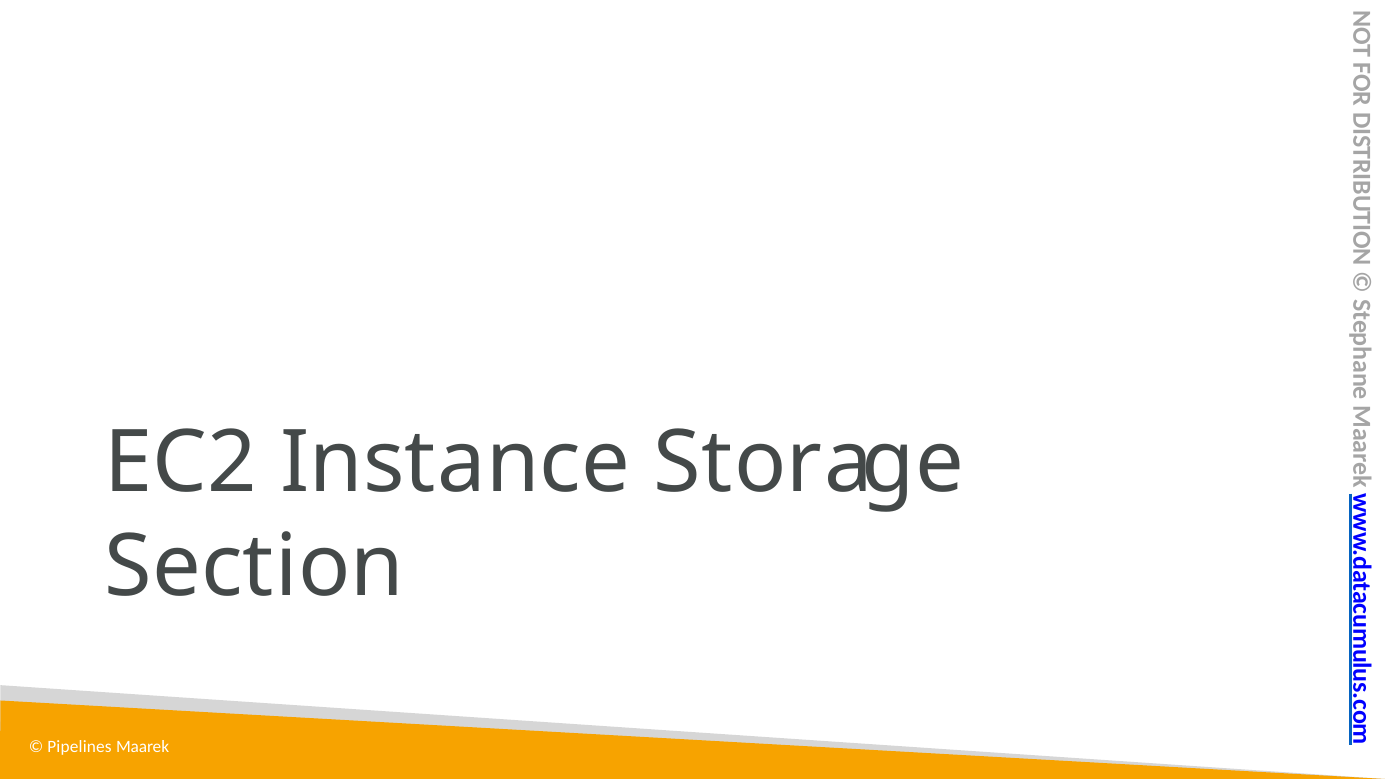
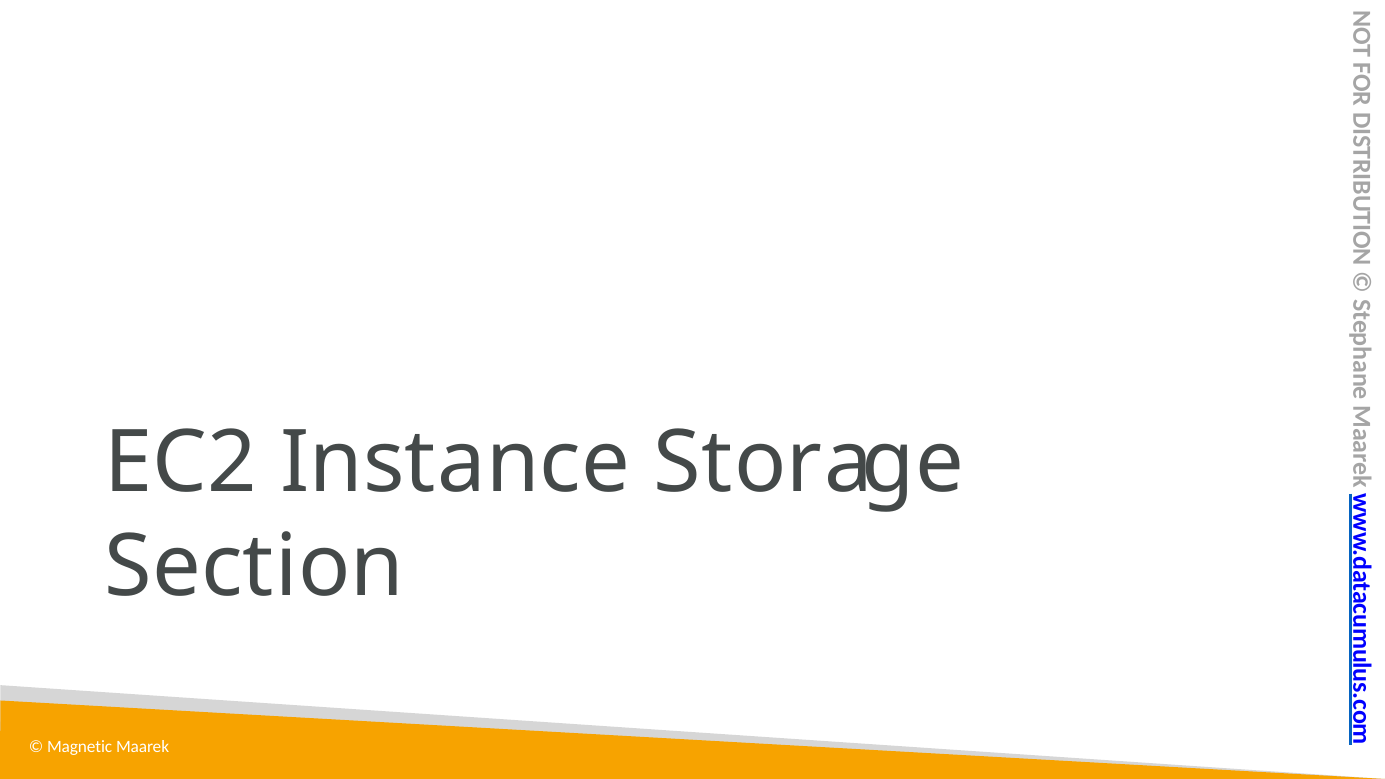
Pipelines: Pipelines -> Magnetic
